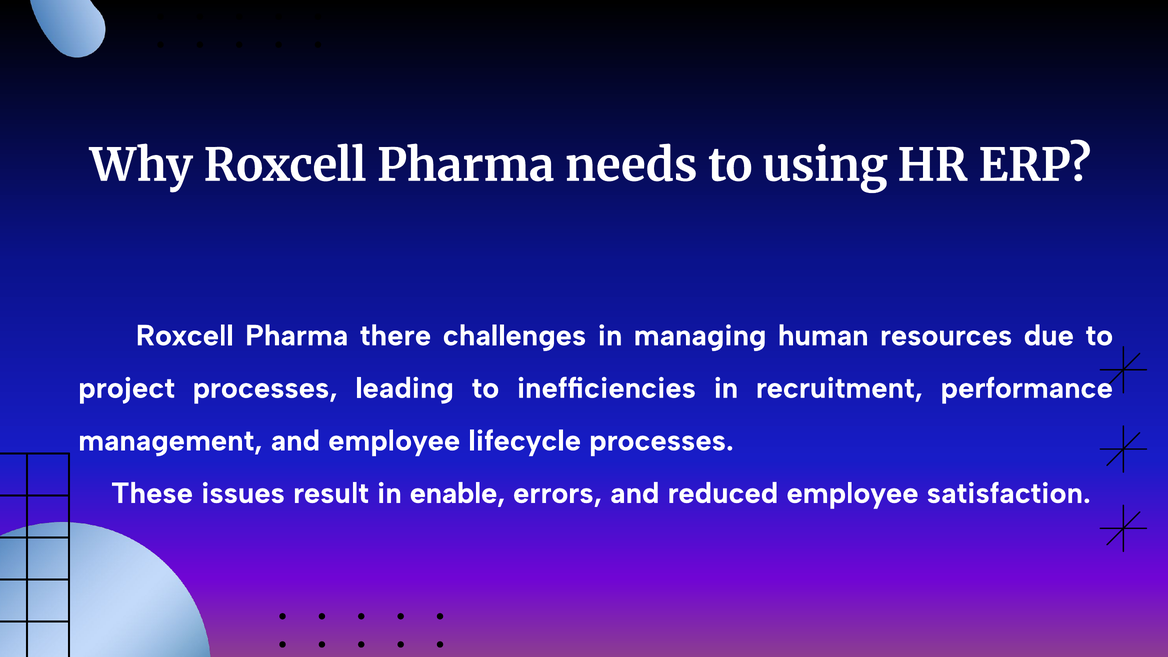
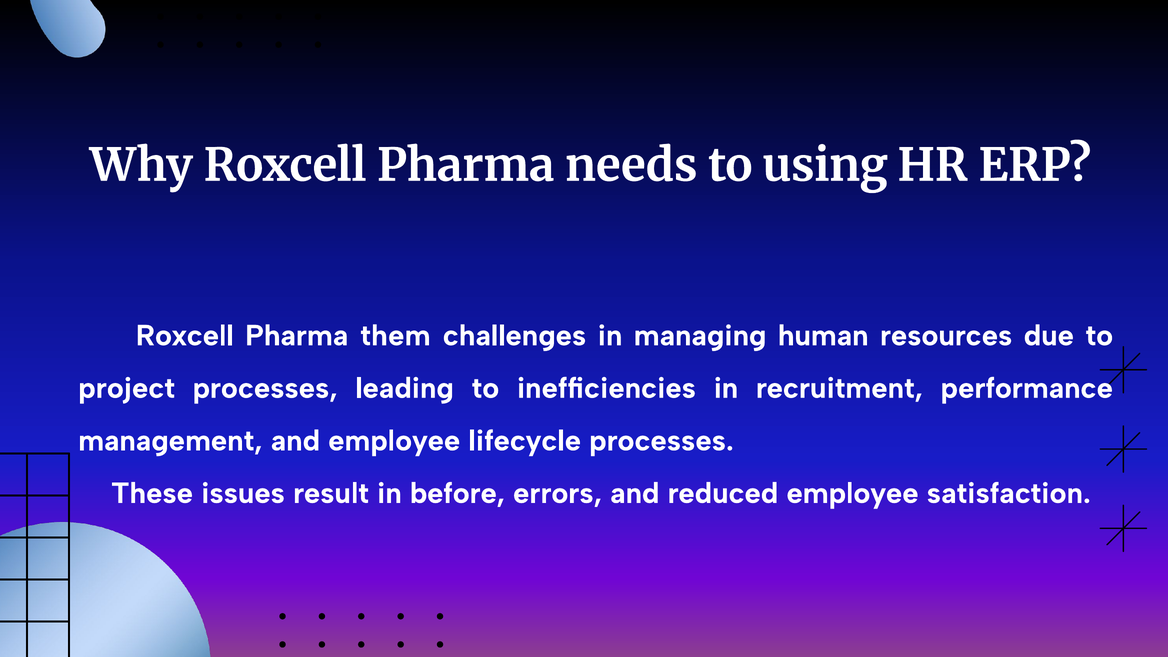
there: there -> them
enable: enable -> before
